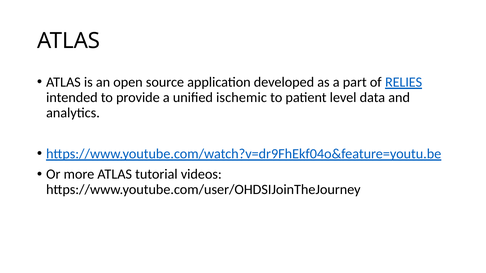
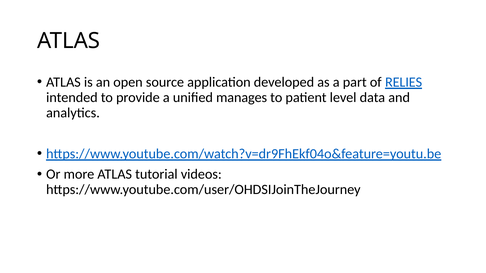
ischemic: ischemic -> manages
